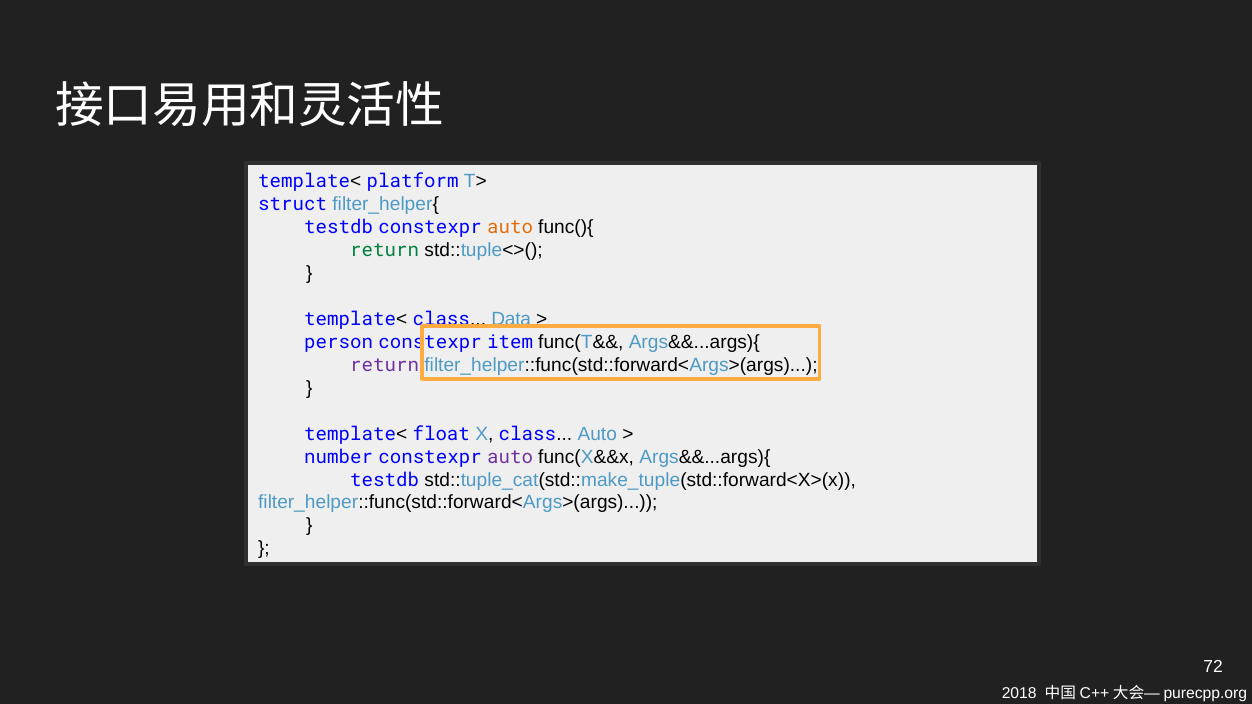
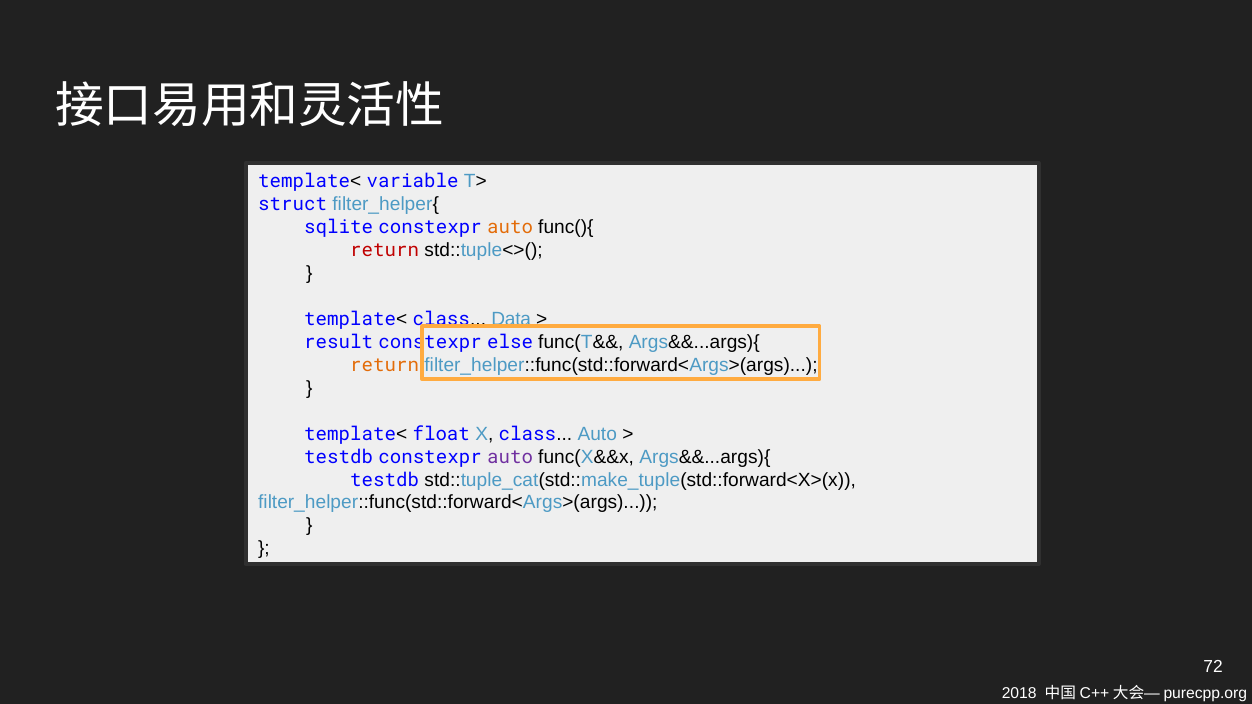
platform: platform -> variable
testdb at (339, 227): testdb -> sqlite
return at (385, 250) colour: green -> red
person: person -> result
item: item -> else
return at (385, 365) colour: purple -> orange
number at (339, 457): number -> testdb
